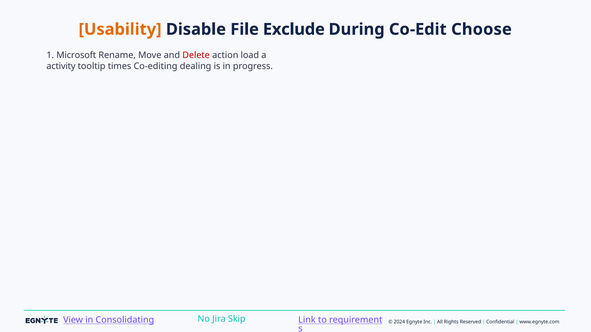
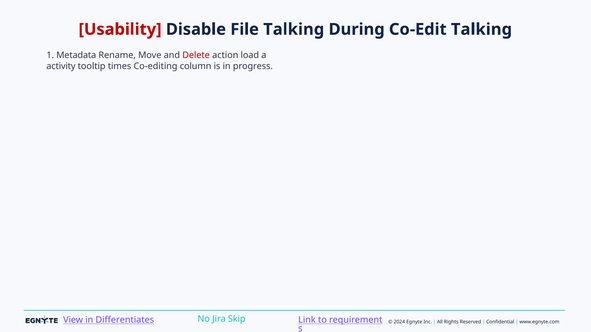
Usability colour: orange -> red
File Exclude: Exclude -> Talking
Co-Edit Choose: Choose -> Talking
Microsoft: Microsoft -> Metadata
dealing: dealing -> column
Consolidating: Consolidating -> Differentiates
